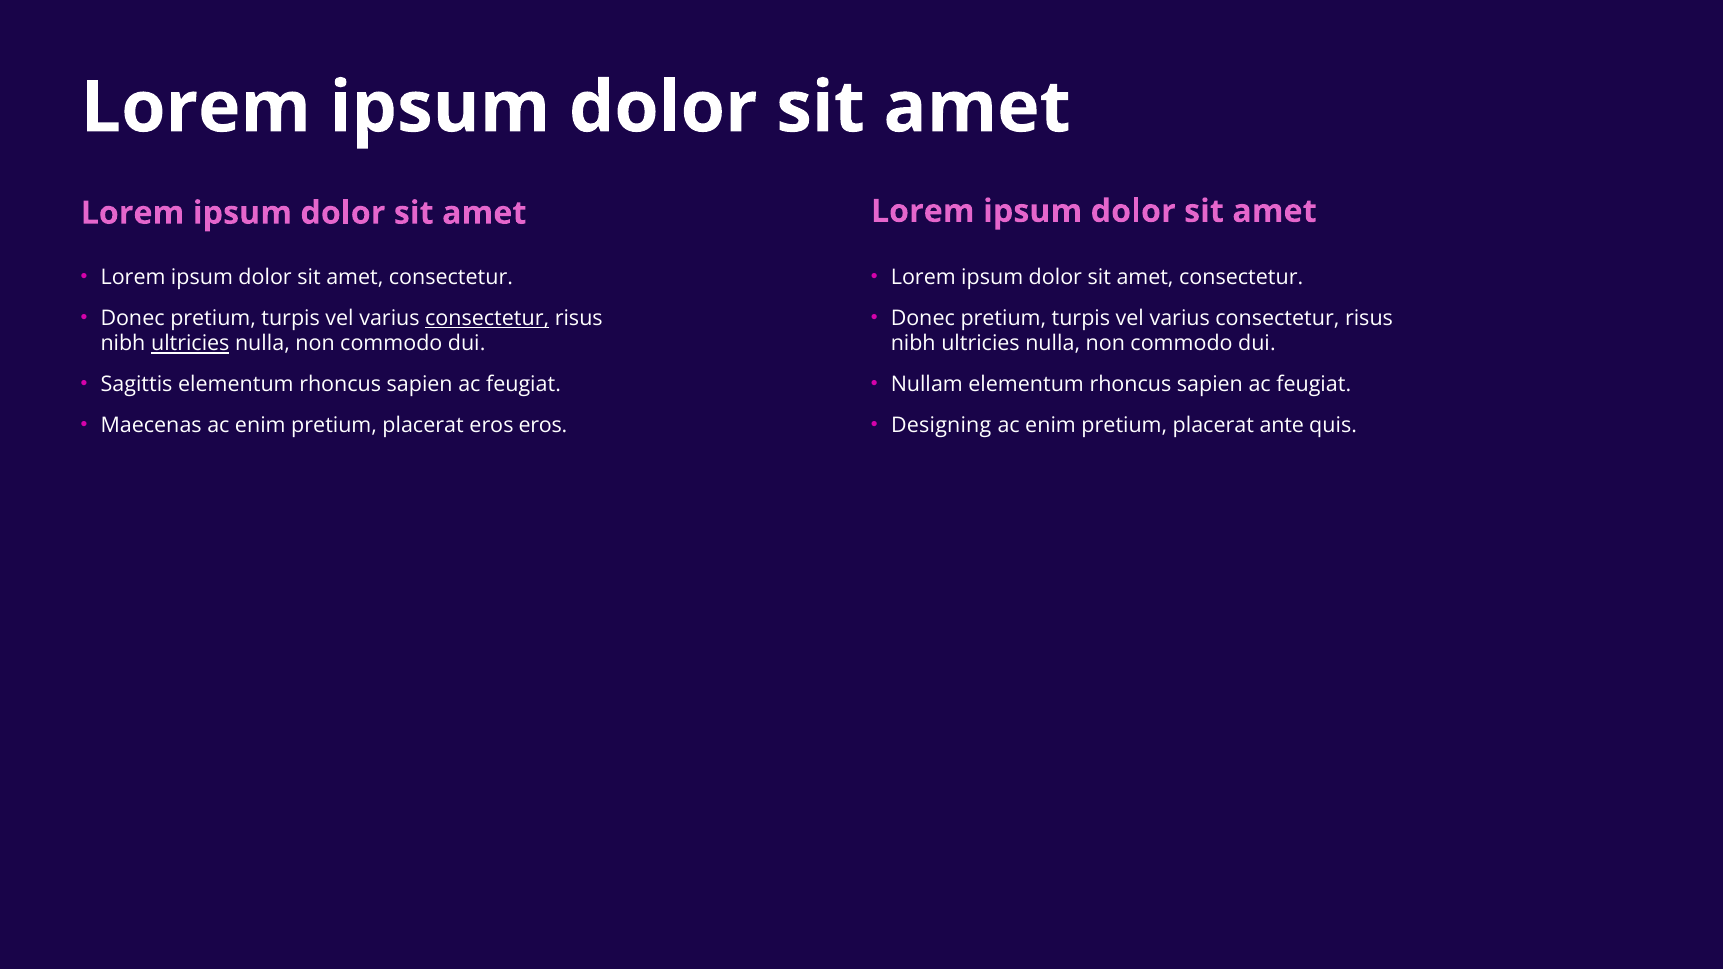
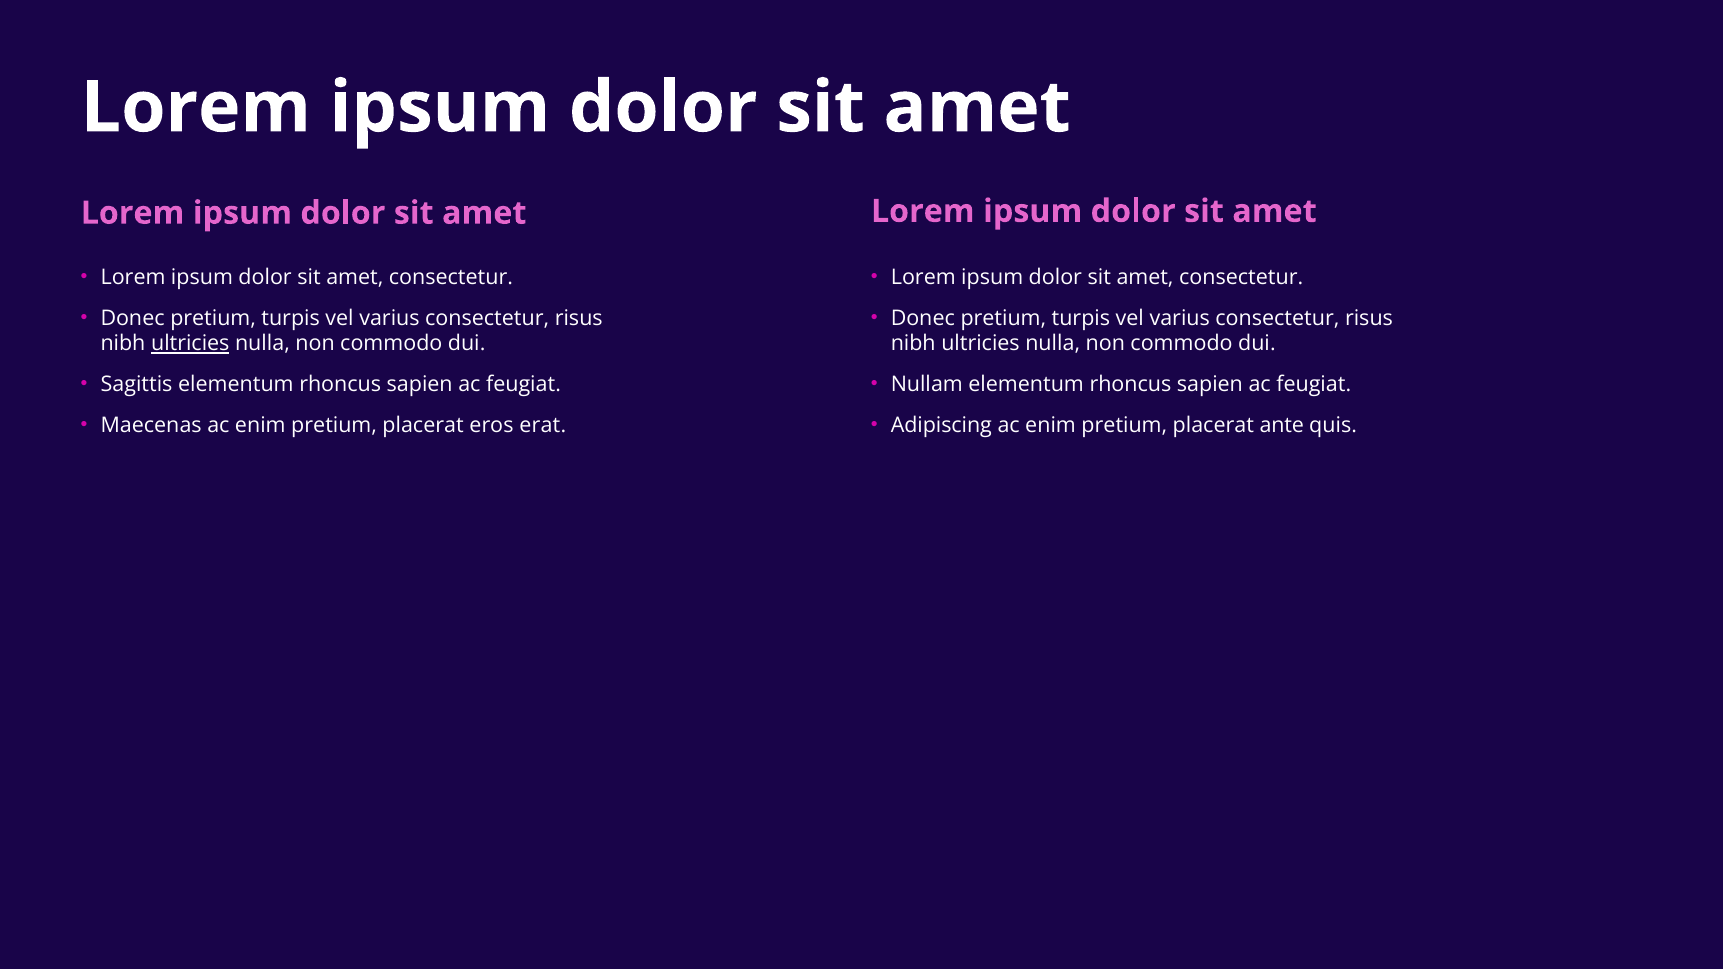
consectetur at (487, 318) underline: present -> none
eros eros: eros -> erat
Designing: Designing -> Adipiscing
